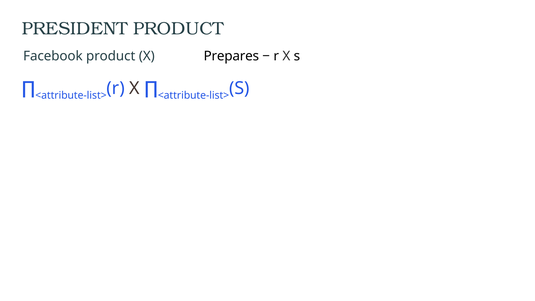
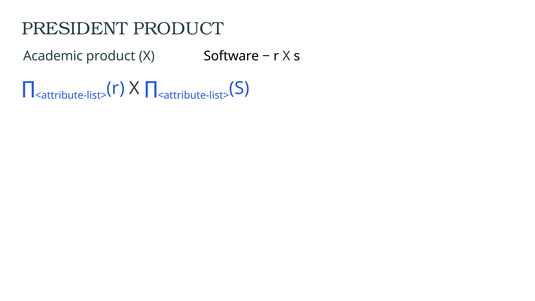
Facebook: Facebook -> Academic
Prepares: Prepares -> Software
